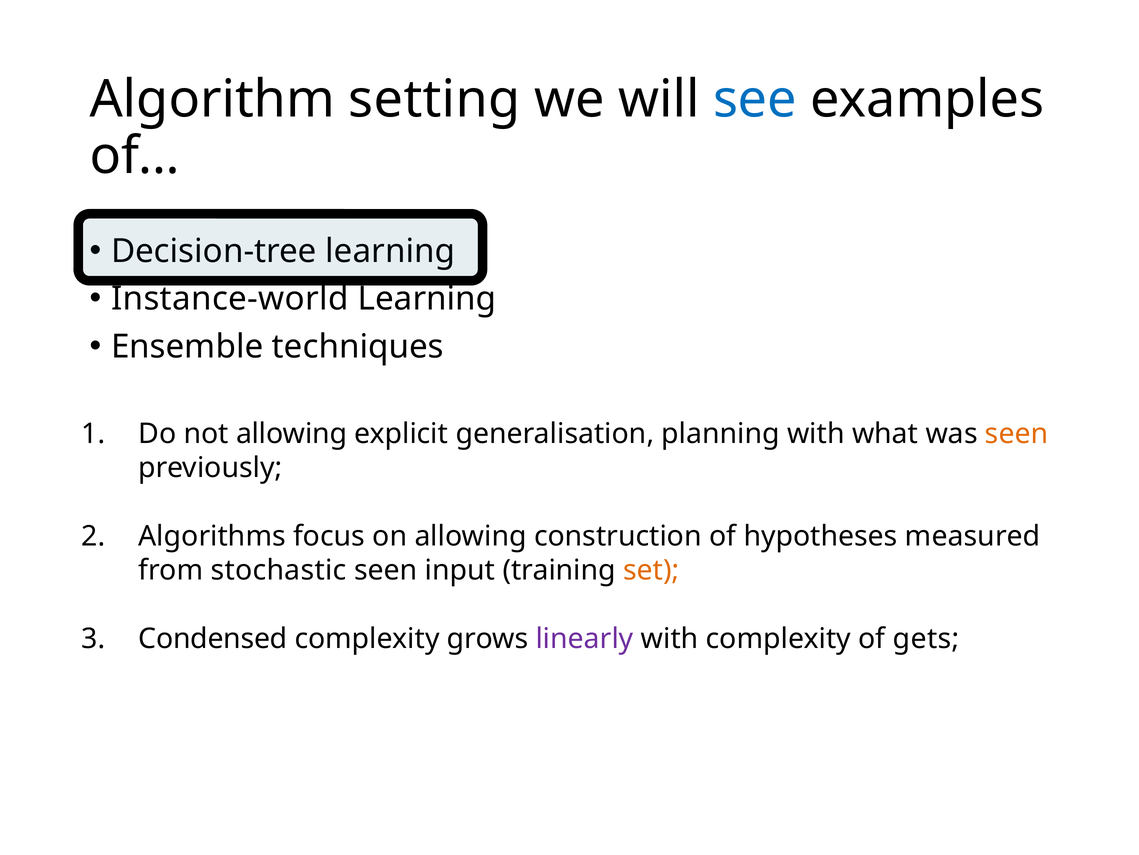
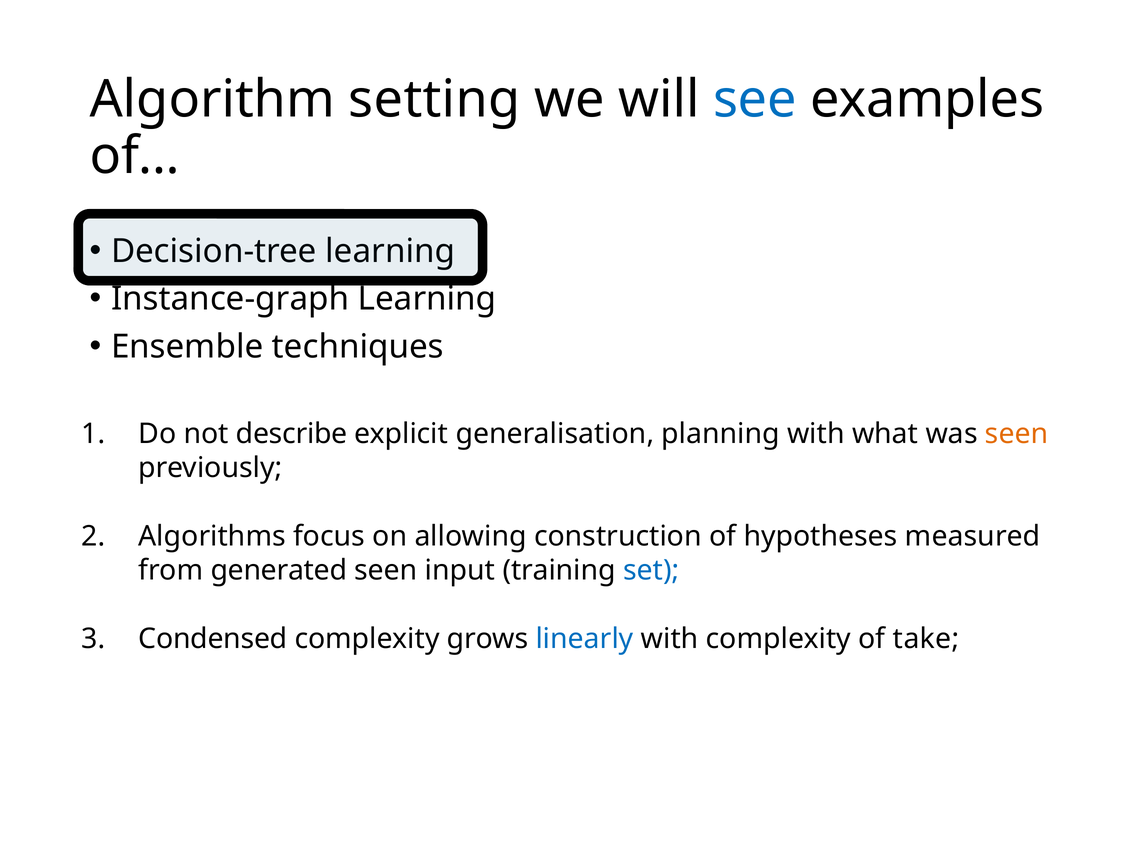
Instance-world: Instance-world -> Instance-graph
not allowing: allowing -> describe
stochastic: stochastic -> generated
set colour: orange -> blue
linearly colour: purple -> blue
gets: gets -> take
